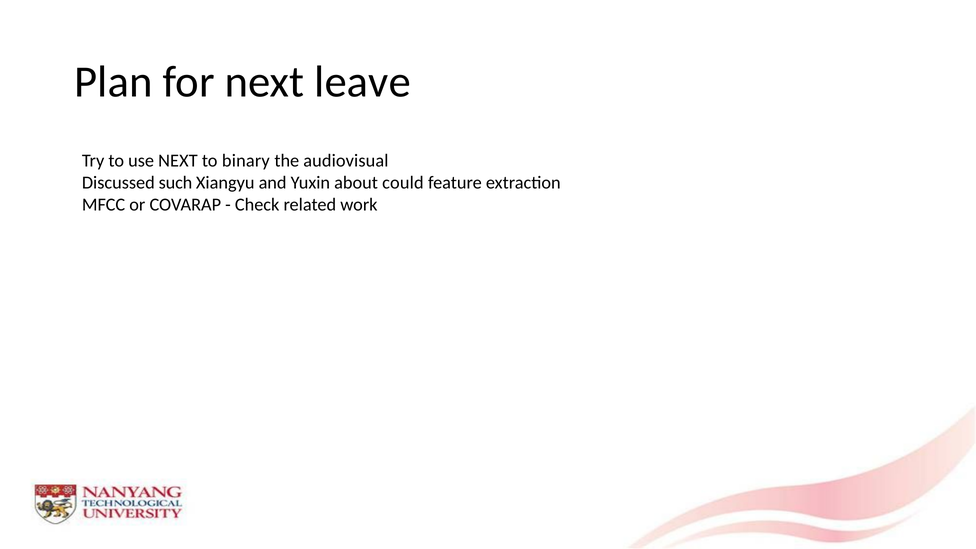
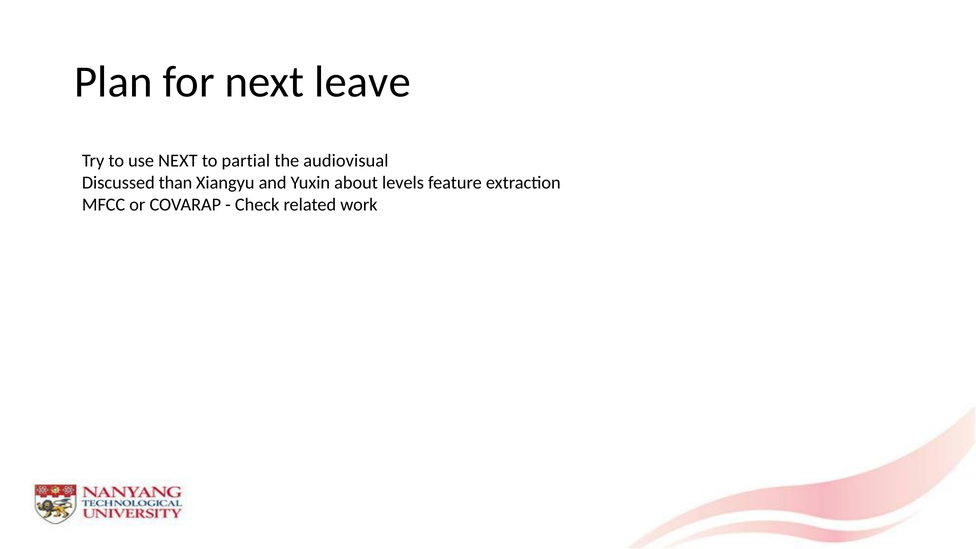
binary: binary -> partial
such: such -> than
could: could -> levels
